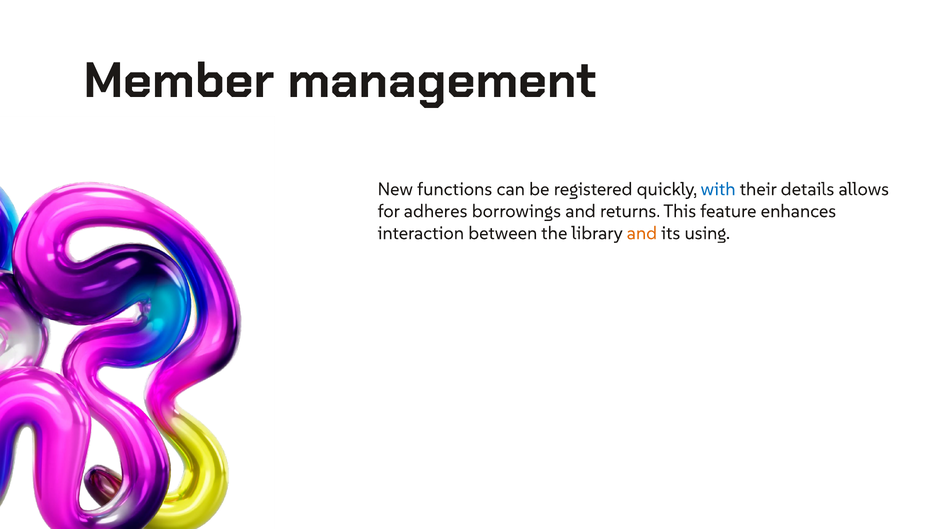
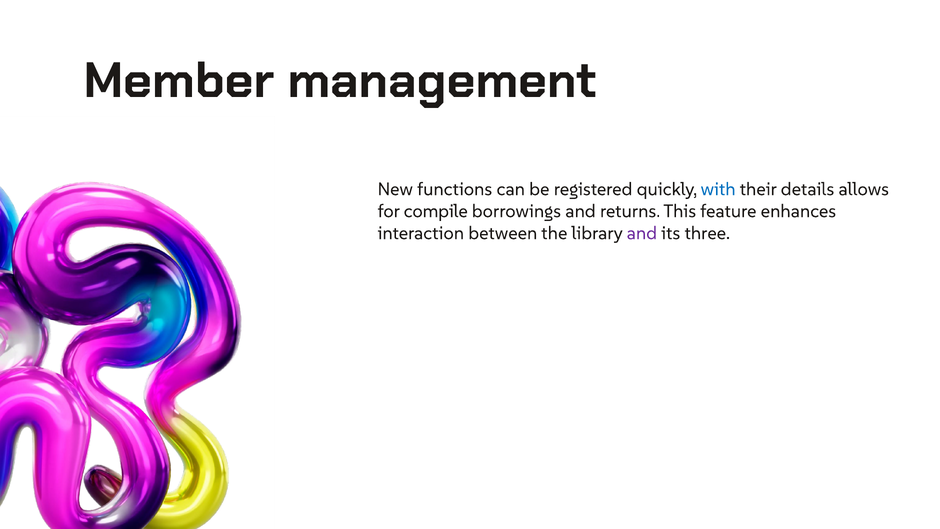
adheres: adheres -> compile
and at (642, 233) colour: orange -> purple
using: using -> three
